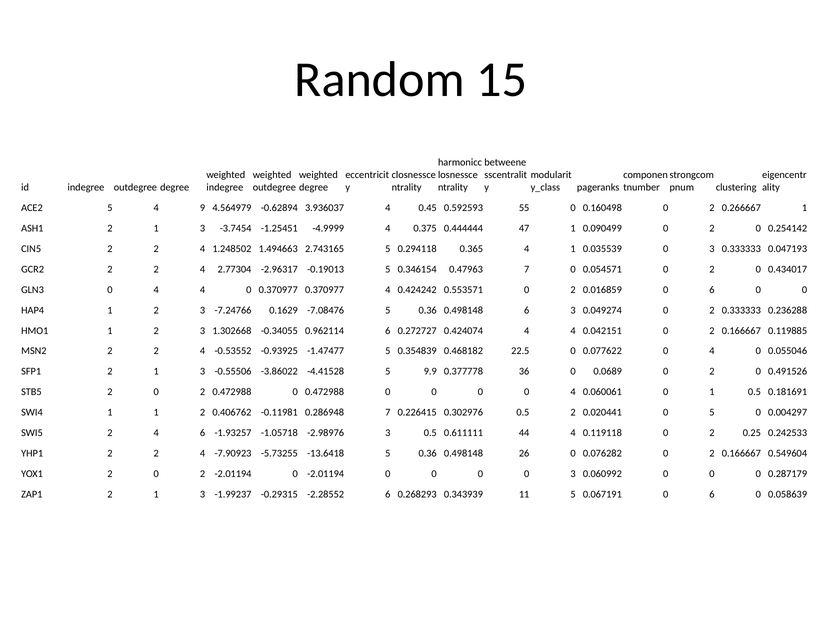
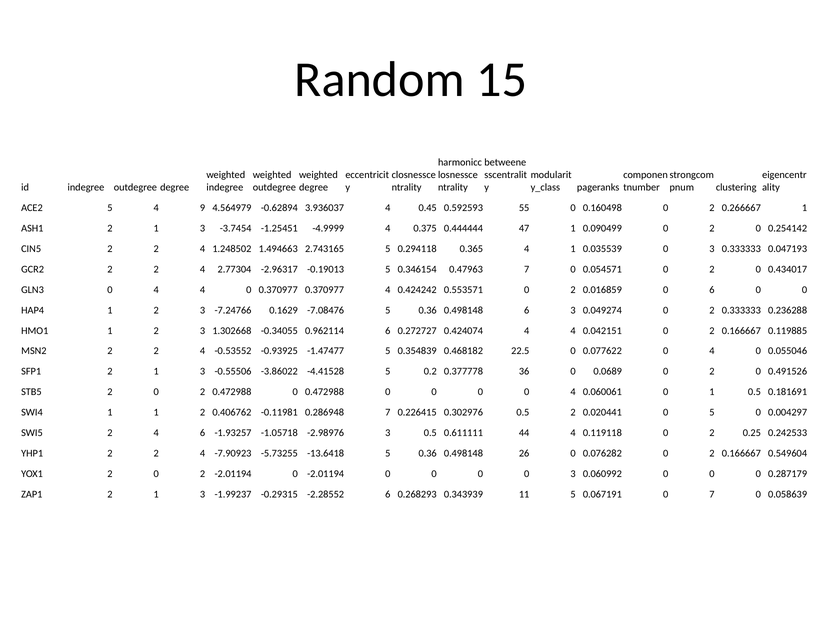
9.9: 9.9 -> 0.2
0.067191 0 6: 6 -> 7
